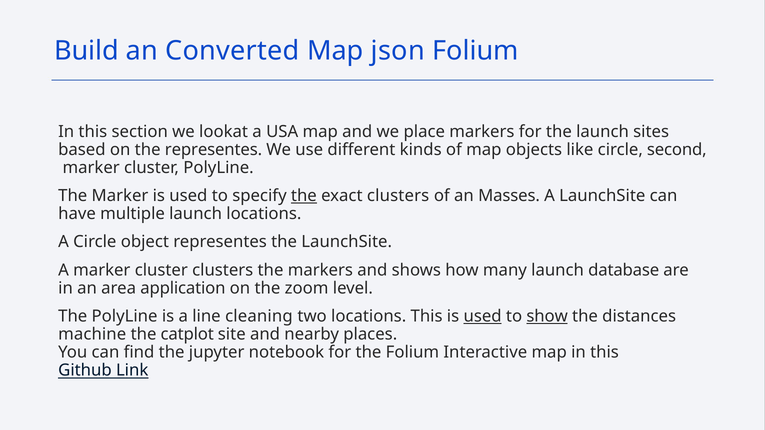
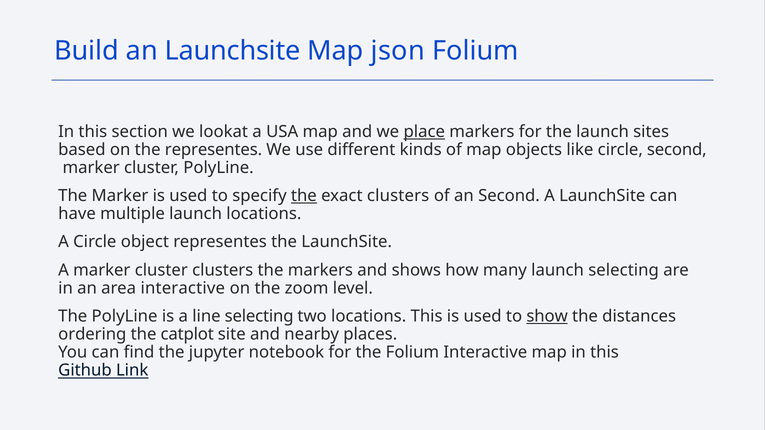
an Converted: Converted -> Launchsite
place underline: none -> present
an Masses: Masses -> Second
launch database: database -> selecting
area application: application -> interactive
line cleaning: cleaning -> selecting
used at (483, 316) underline: present -> none
machine: machine -> ordering
